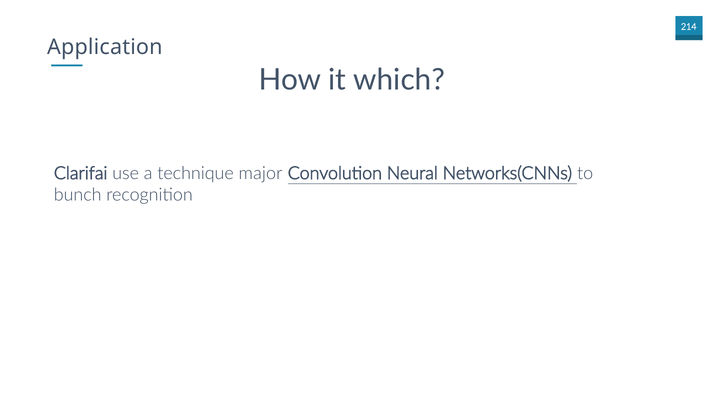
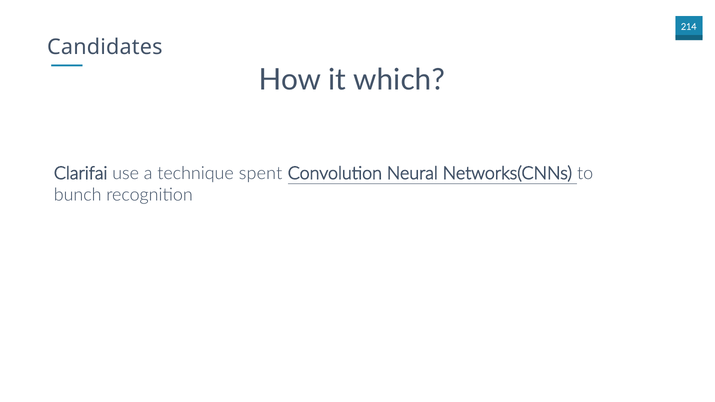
Application: Application -> Candidates
major: major -> spent
